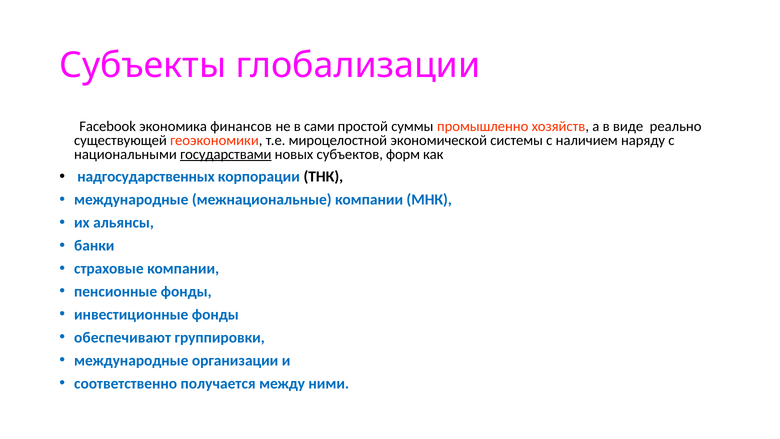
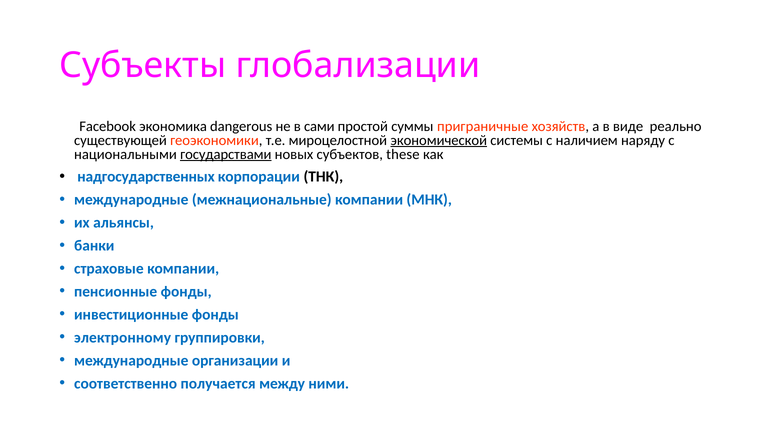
финансов: финансов -> dangerous
промышленно: промышленно -> приграничные
экономической underline: none -> present
форм: форм -> these
обеспечивают: обеспечивают -> электронному
